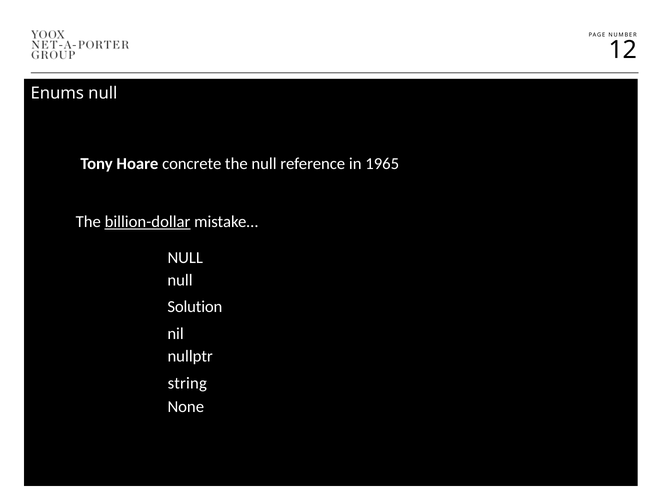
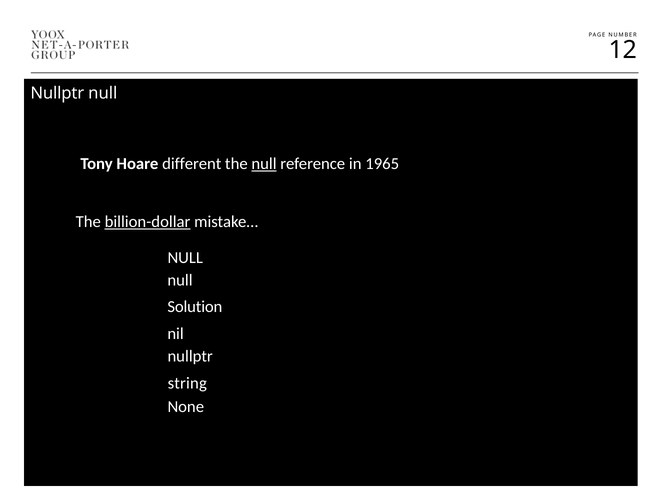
Enums at (57, 93): Enums -> Nullptr
concrete: concrete -> different
null at (264, 164) underline: none -> present
